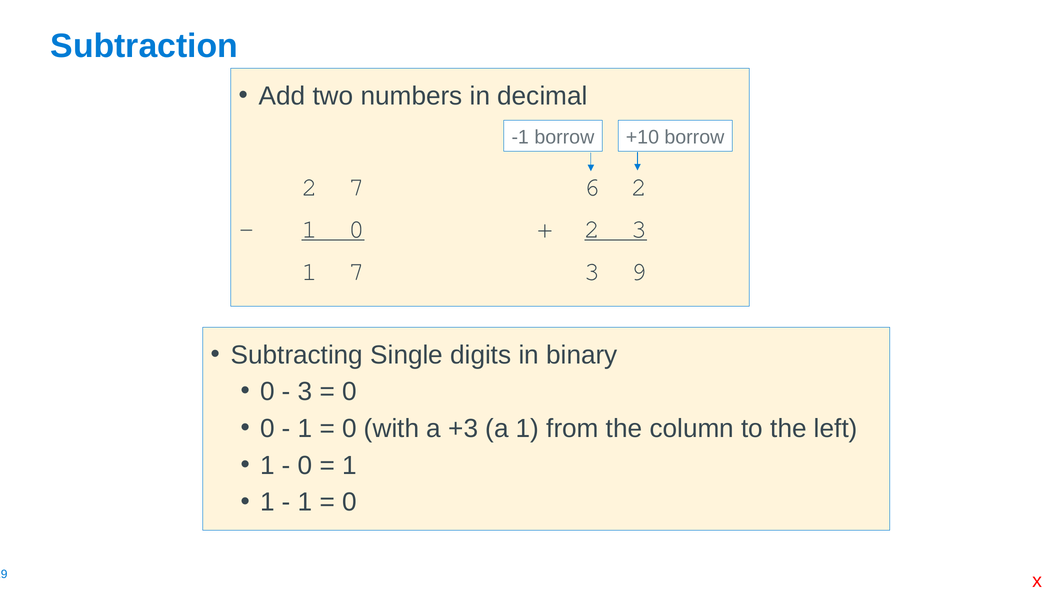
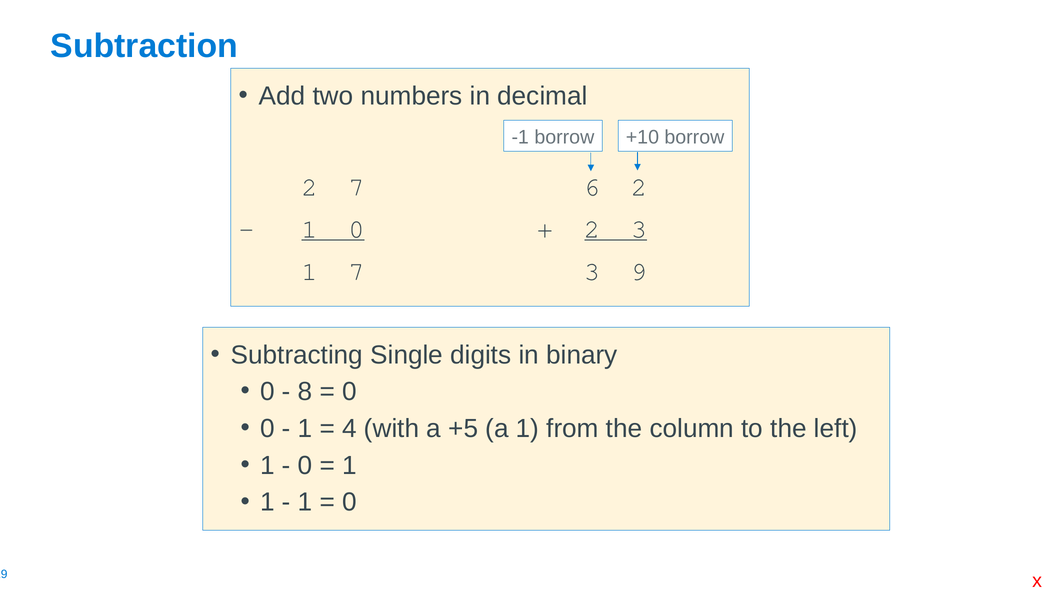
3 at (305, 392): 3 -> 8
0 at (350, 429): 0 -> 4
+3: +3 -> +5
